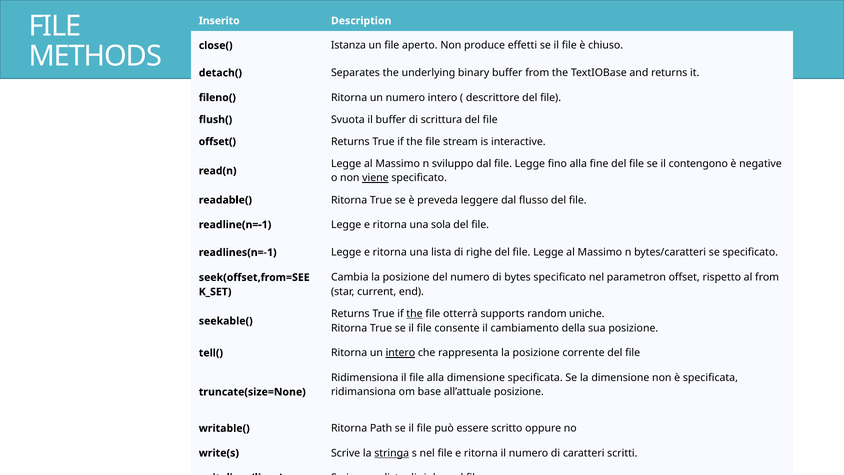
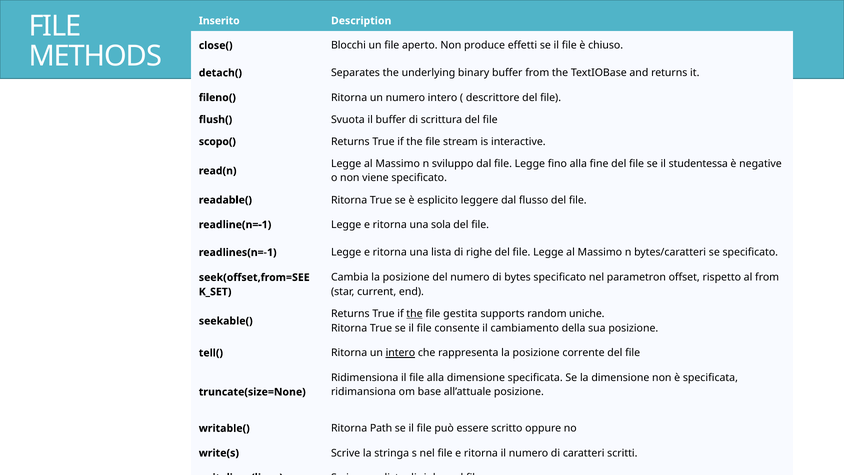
Istanza: Istanza -> Blocchi
offset(: offset( -> scopo(
contengono: contengono -> studentessa
viene underline: present -> none
preveda: preveda -> esplicito
otterrà: otterrà -> gestita
stringa underline: present -> none
